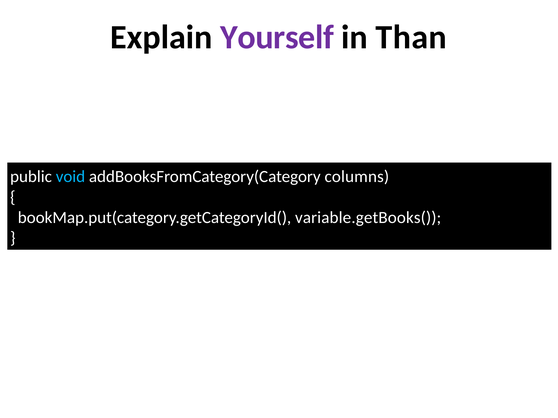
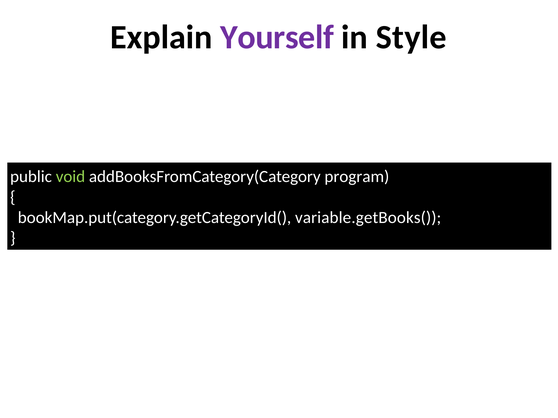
Than: Than -> Style
void colour: light blue -> light green
columns: columns -> program
